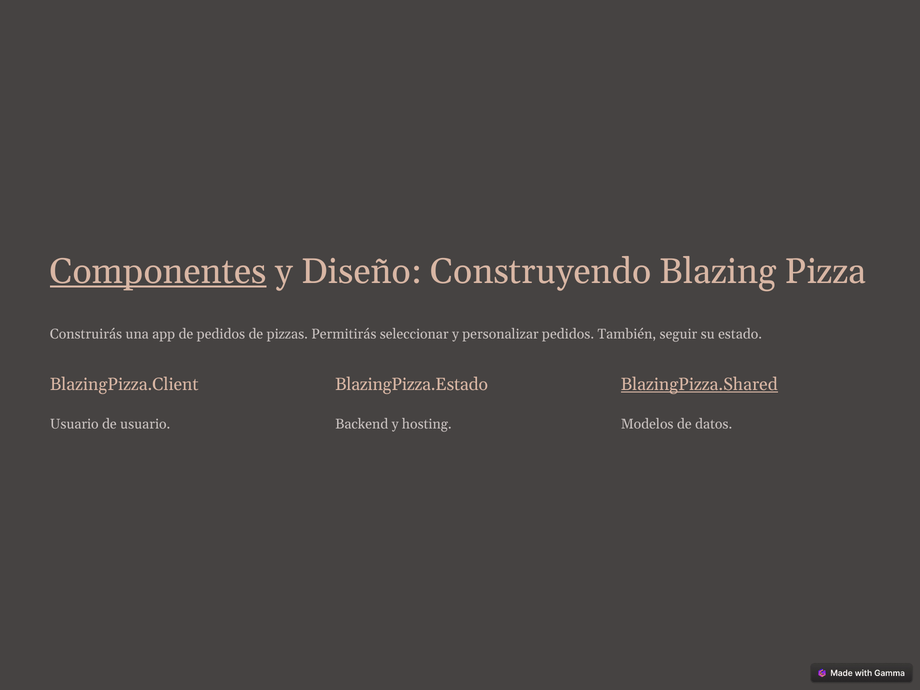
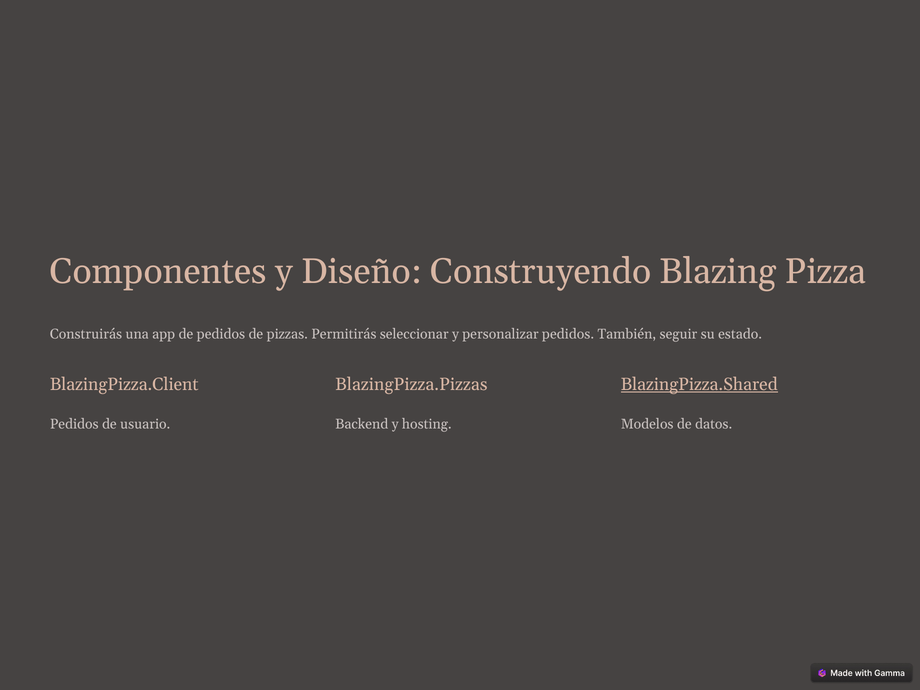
Componentes underline: present -> none
BlazingPizza.Estado: BlazingPizza.Estado -> BlazingPizza.Pizzas
Usuario at (74, 424): Usuario -> Pedidos
